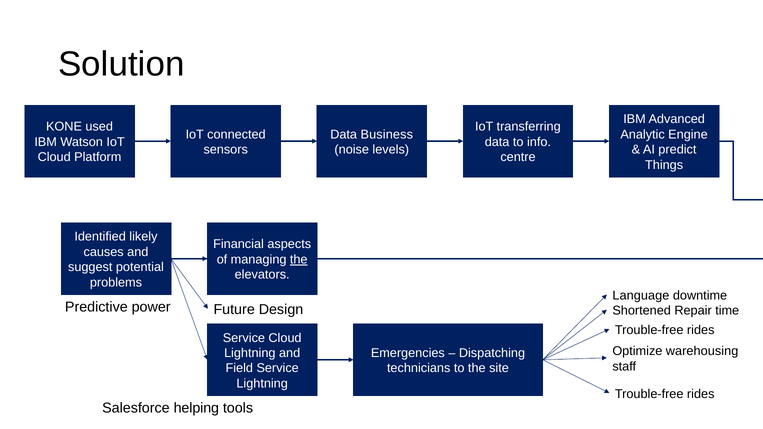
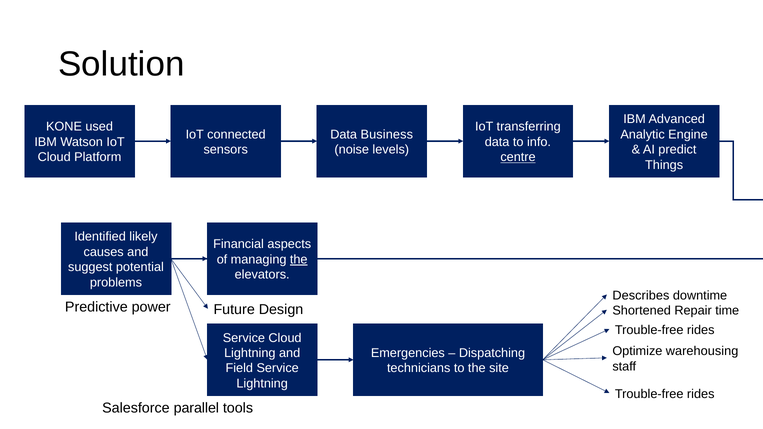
centre underline: none -> present
Language: Language -> Describes
helping: helping -> parallel
